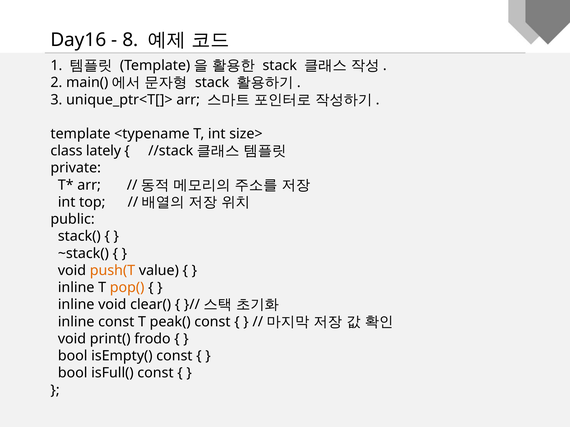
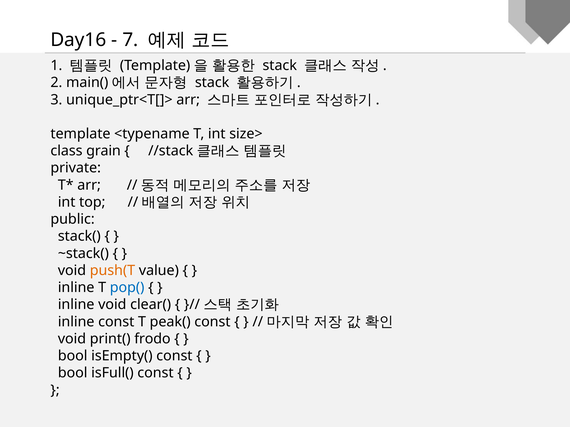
8: 8 -> 7
lately: lately -> grain
pop( colour: orange -> blue
